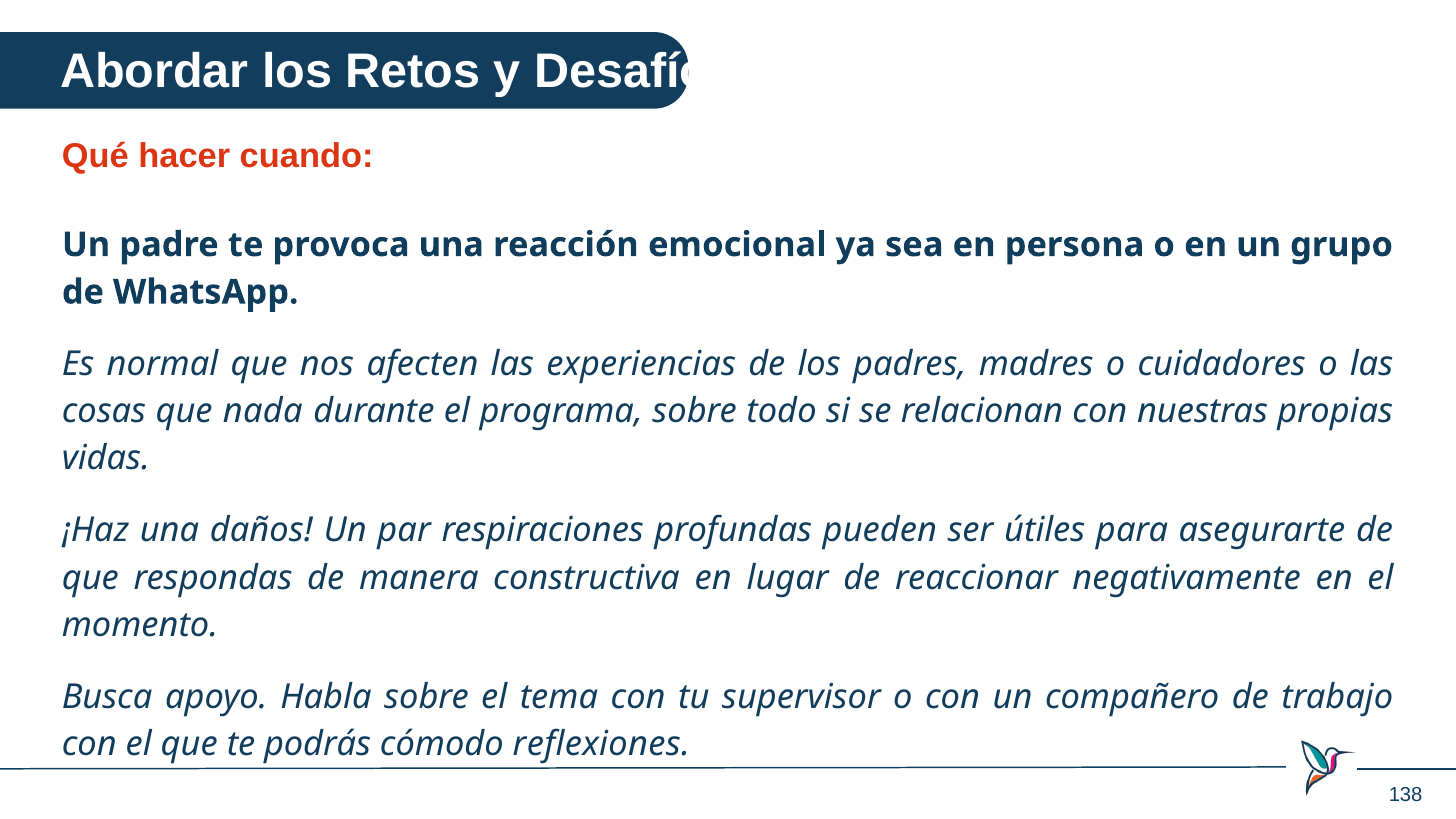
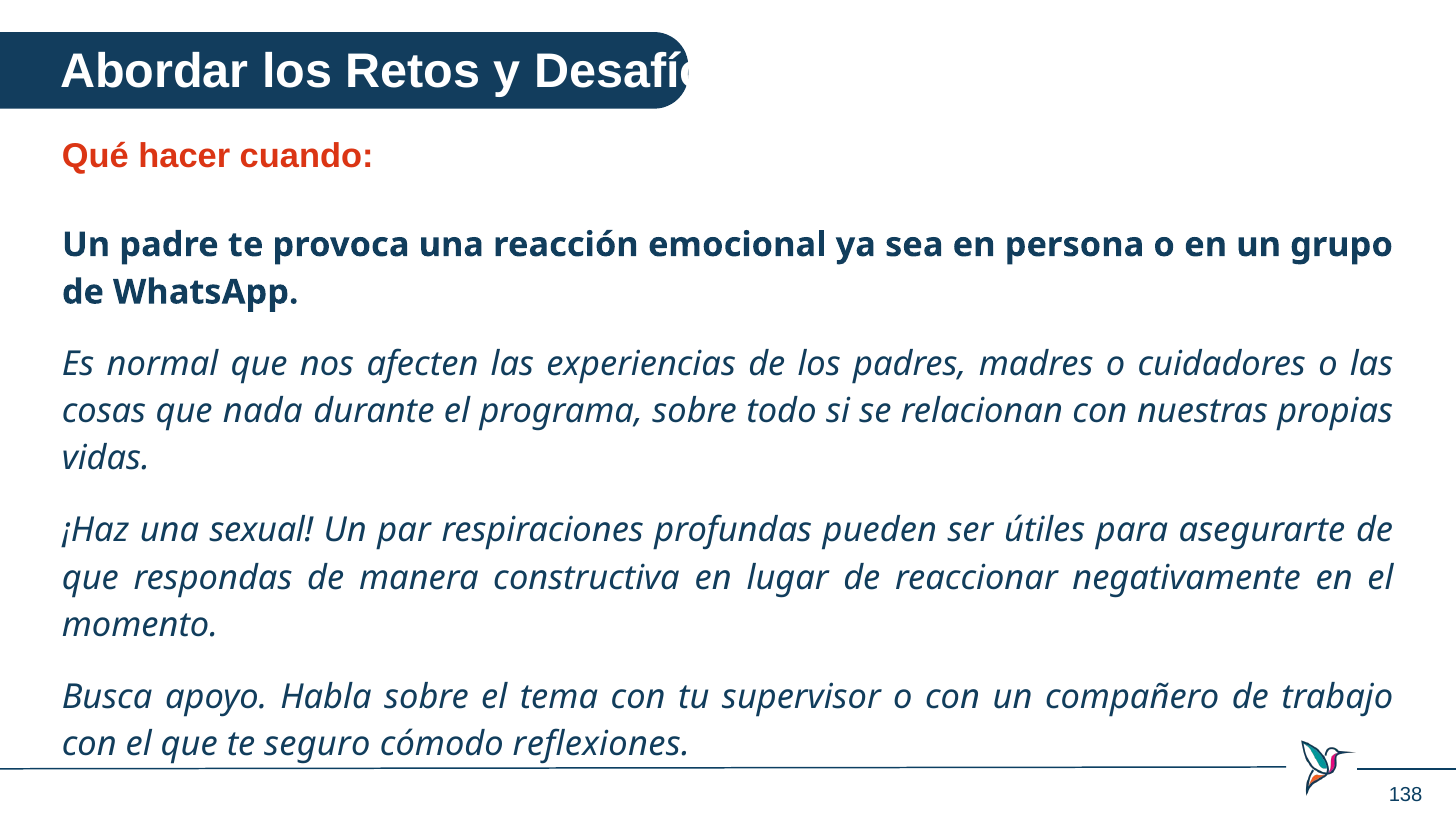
daños: daños -> sexual
podrás: podrás -> seguro
